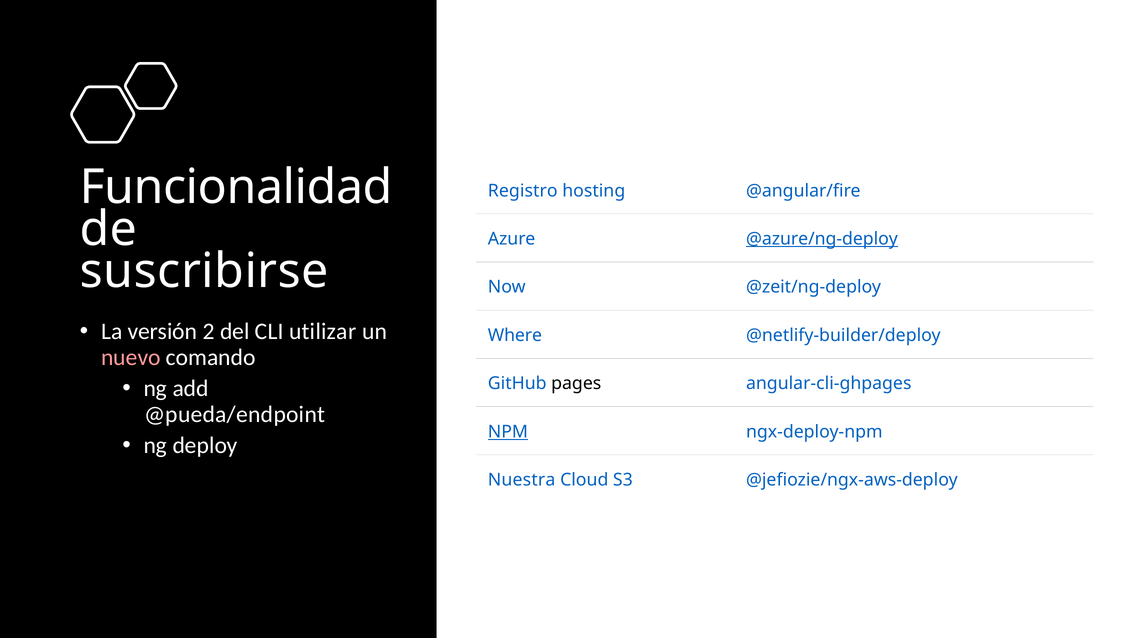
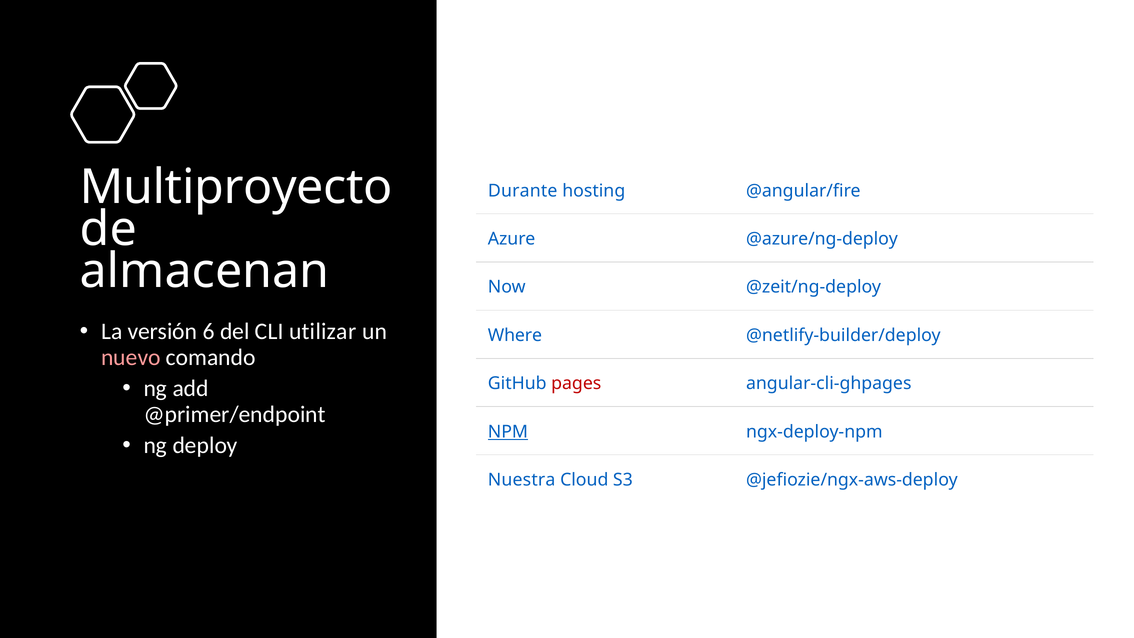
Funcionalidad: Funcionalidad -> Multiproyecto
Registro: Registro -> Durante
@azure/ng-deploy underline: present -> none
suscribirse: suscribirse -> almacenan
2: 2 -> 6
pages colour: black -> red
@pueda/endpoint: @pueda/endpoint -> @primer/endpoint
